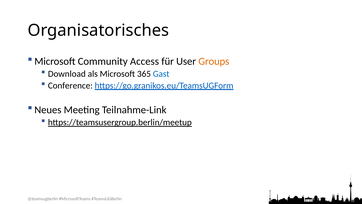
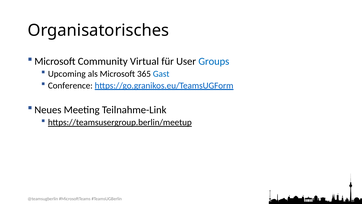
Access: Access -> Virtual
Groups colour: orange -> blue
Download: Download -> Upcoming
